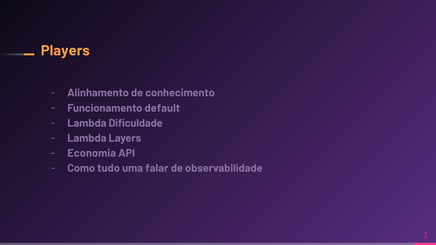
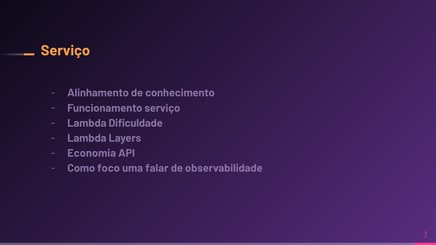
Players at (65, 51): Players -> Serviço
Funcionamento default: default -> serviço
tudo: tudo -> foco
